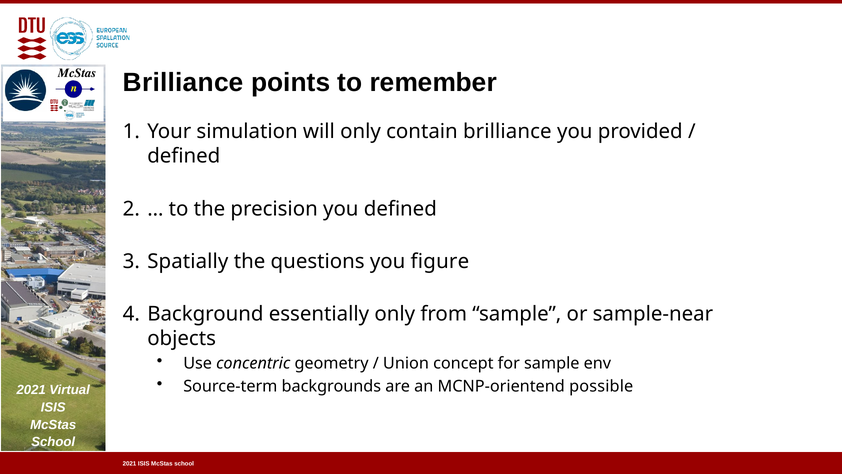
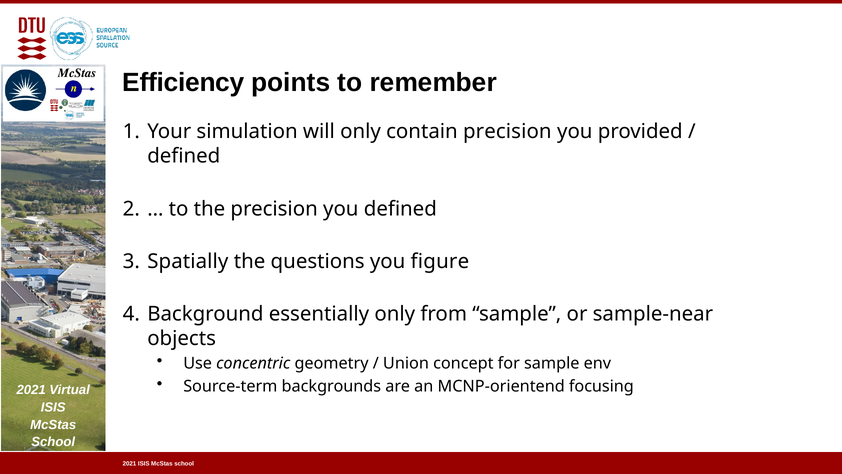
Brilliance at (183, 83): Brilliance -> Efficiency
contain brilliance: brilliance -> precision
possible: possible -> focusing
